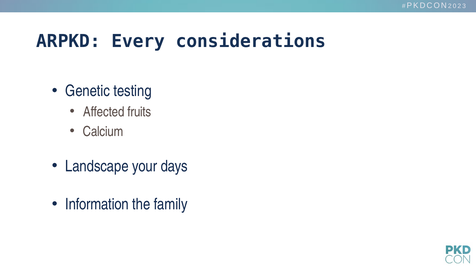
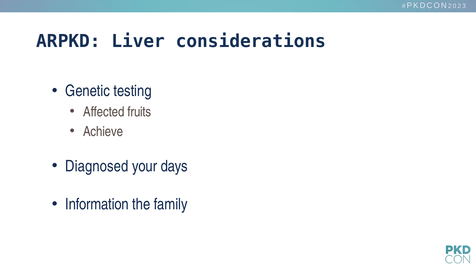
Every: Every -> Liver
Calcium: Calcium -> Achieve
Landscape: Landscape -> Diagnosed
